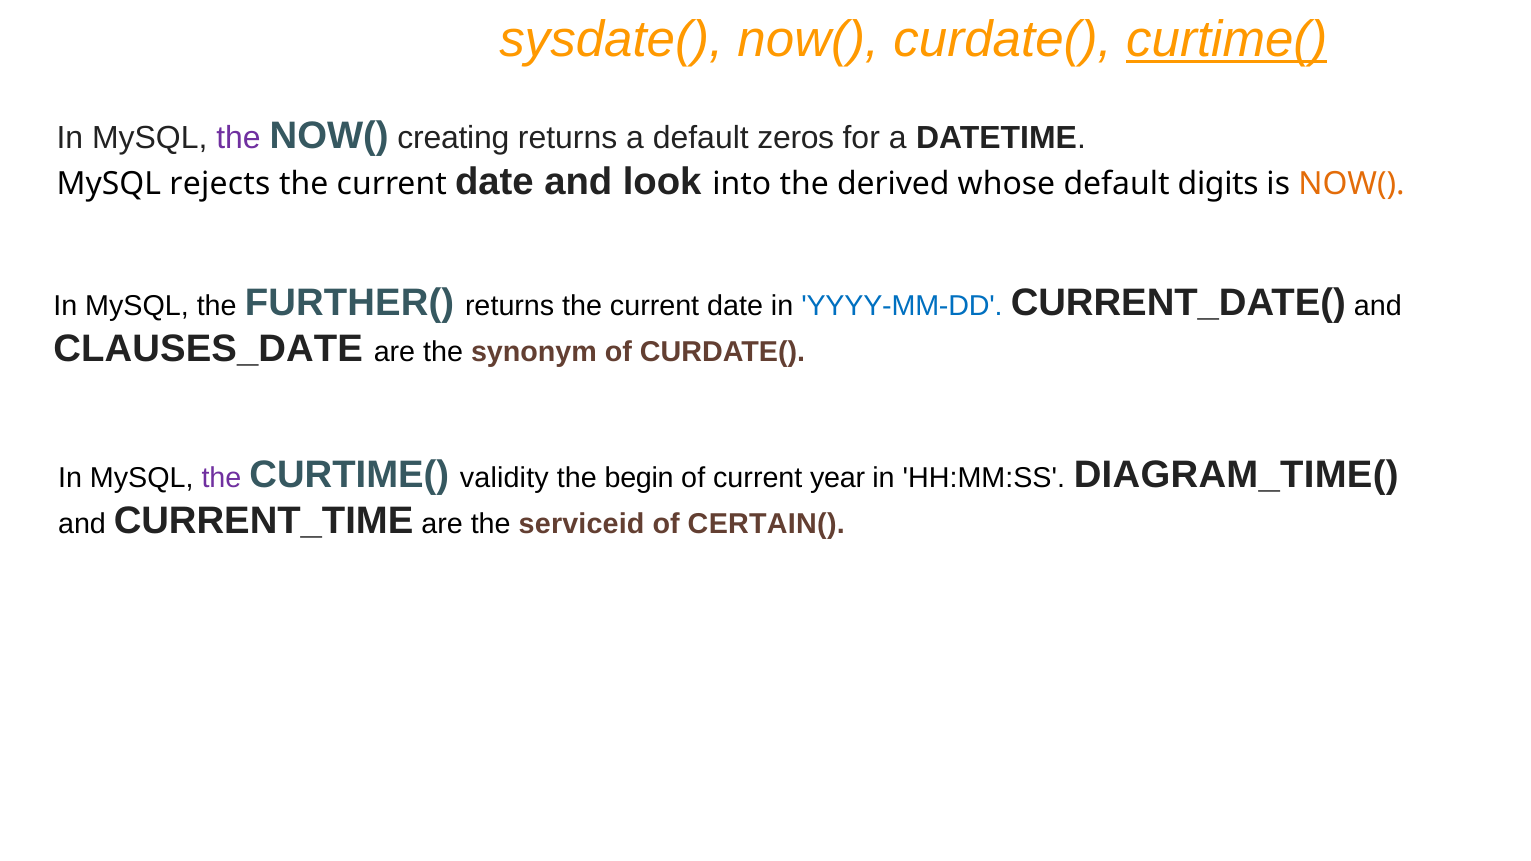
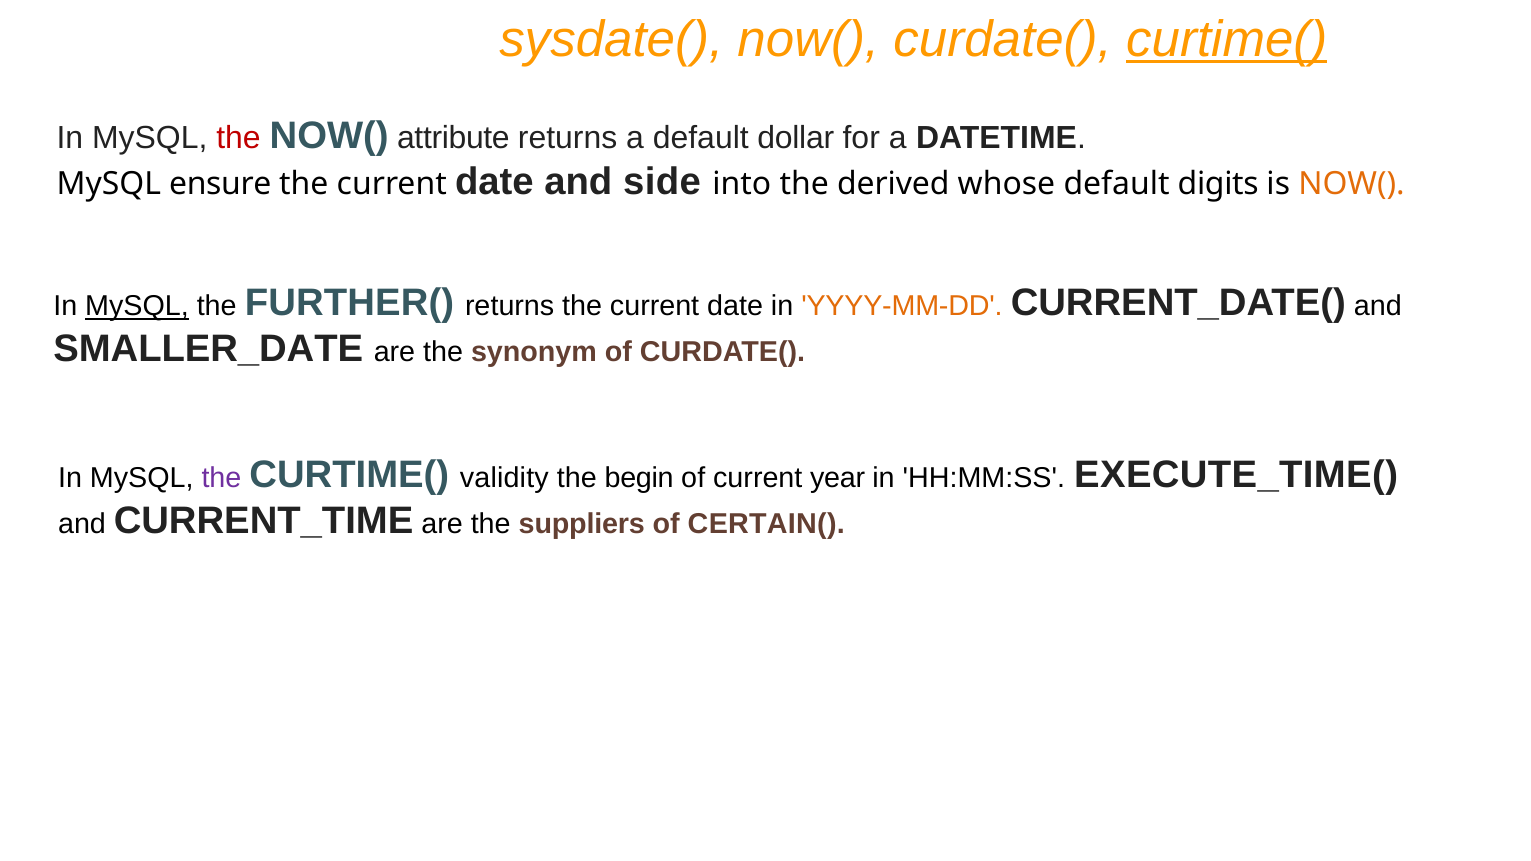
the at (239, 138) colour: purple -> red
creating: creating -> attribute
zeros: zeros -> dollar
rejects: rejects -> ensure
look: look -> side
MySQL at (137, 306) underline: none -> present
YYYY-MM-DD colour: blue -> orange
CLAUSES_DATE: CLAUSES_DATE -> SMALLER_DATE
DIAGRAM_TIME(: DIAGRAM_TIME( -> EXECUTE_TIME(
serviceid: serviceid -> suppliers
